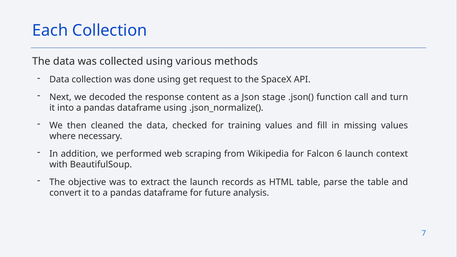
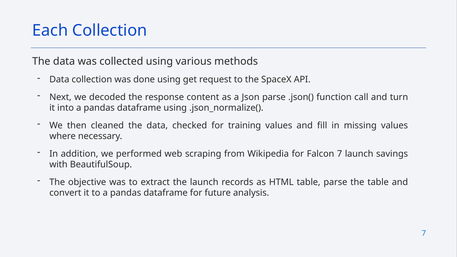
Json stage: stage -> parse
Falcon 6: 6 -> 7
context: context -> savings
